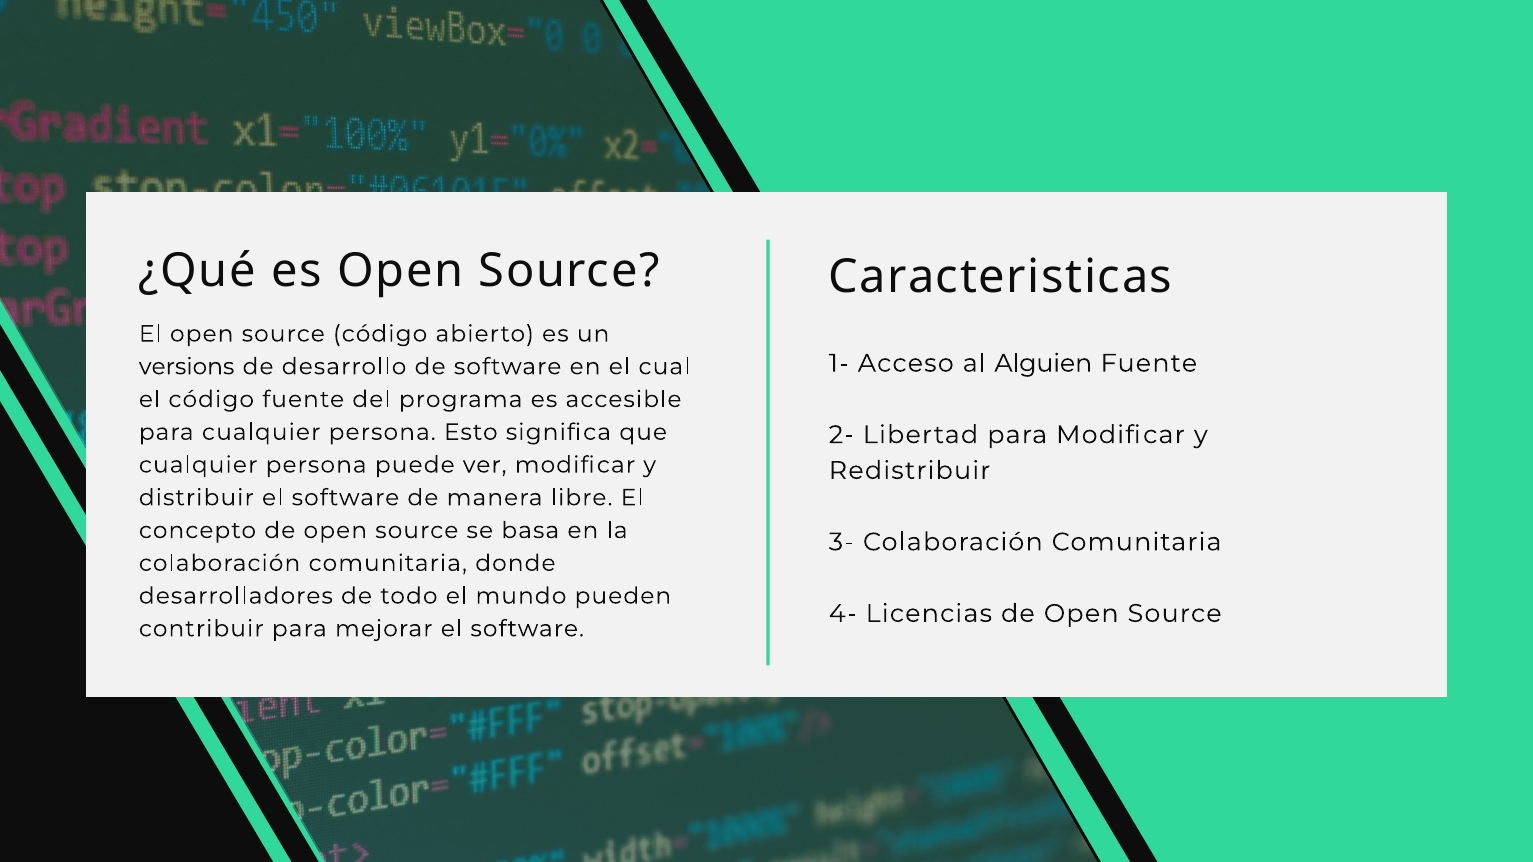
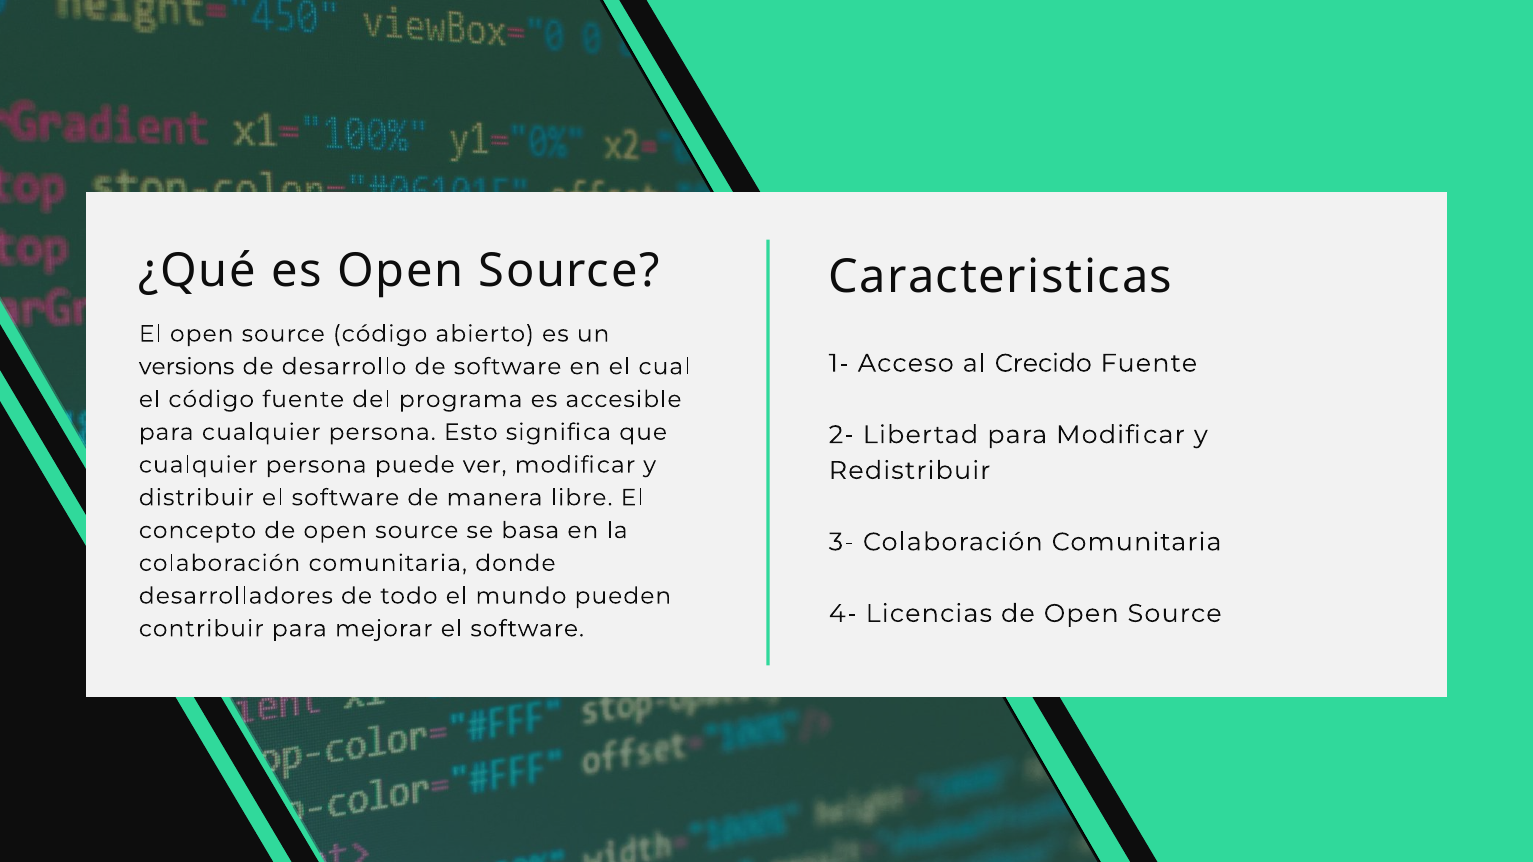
Alguien: Alguien -> Crecido
